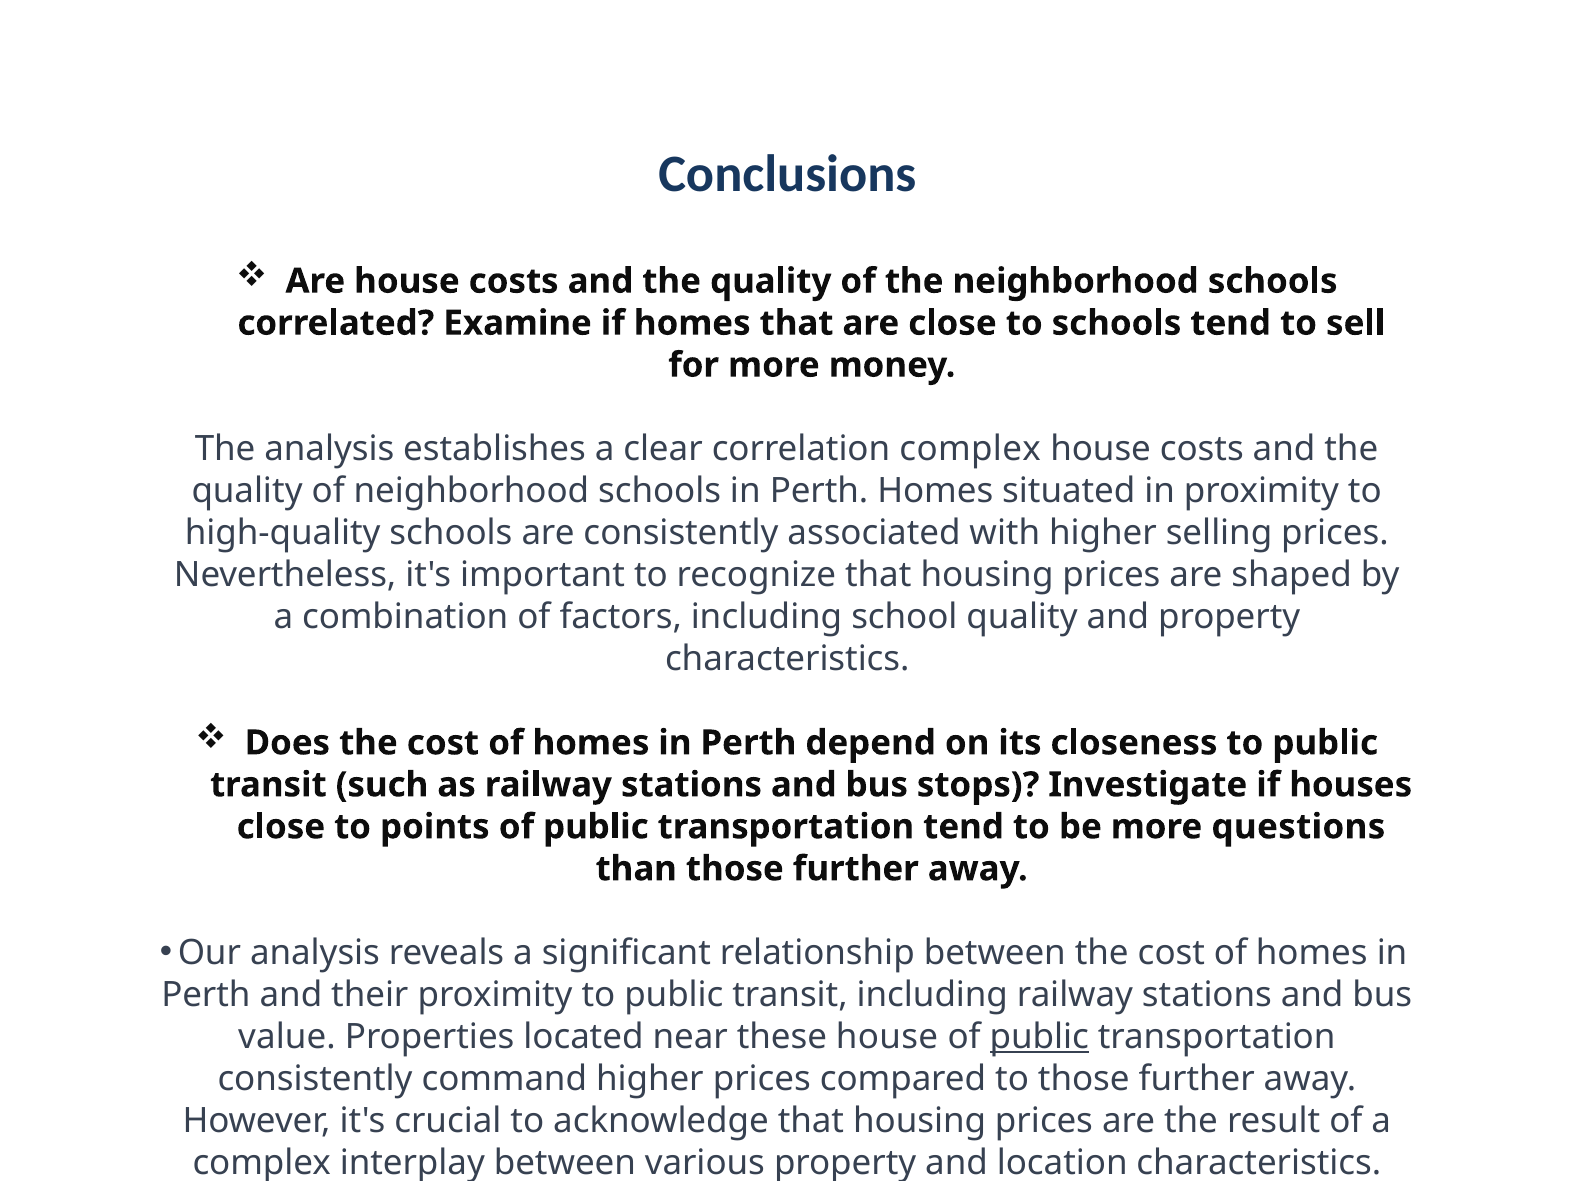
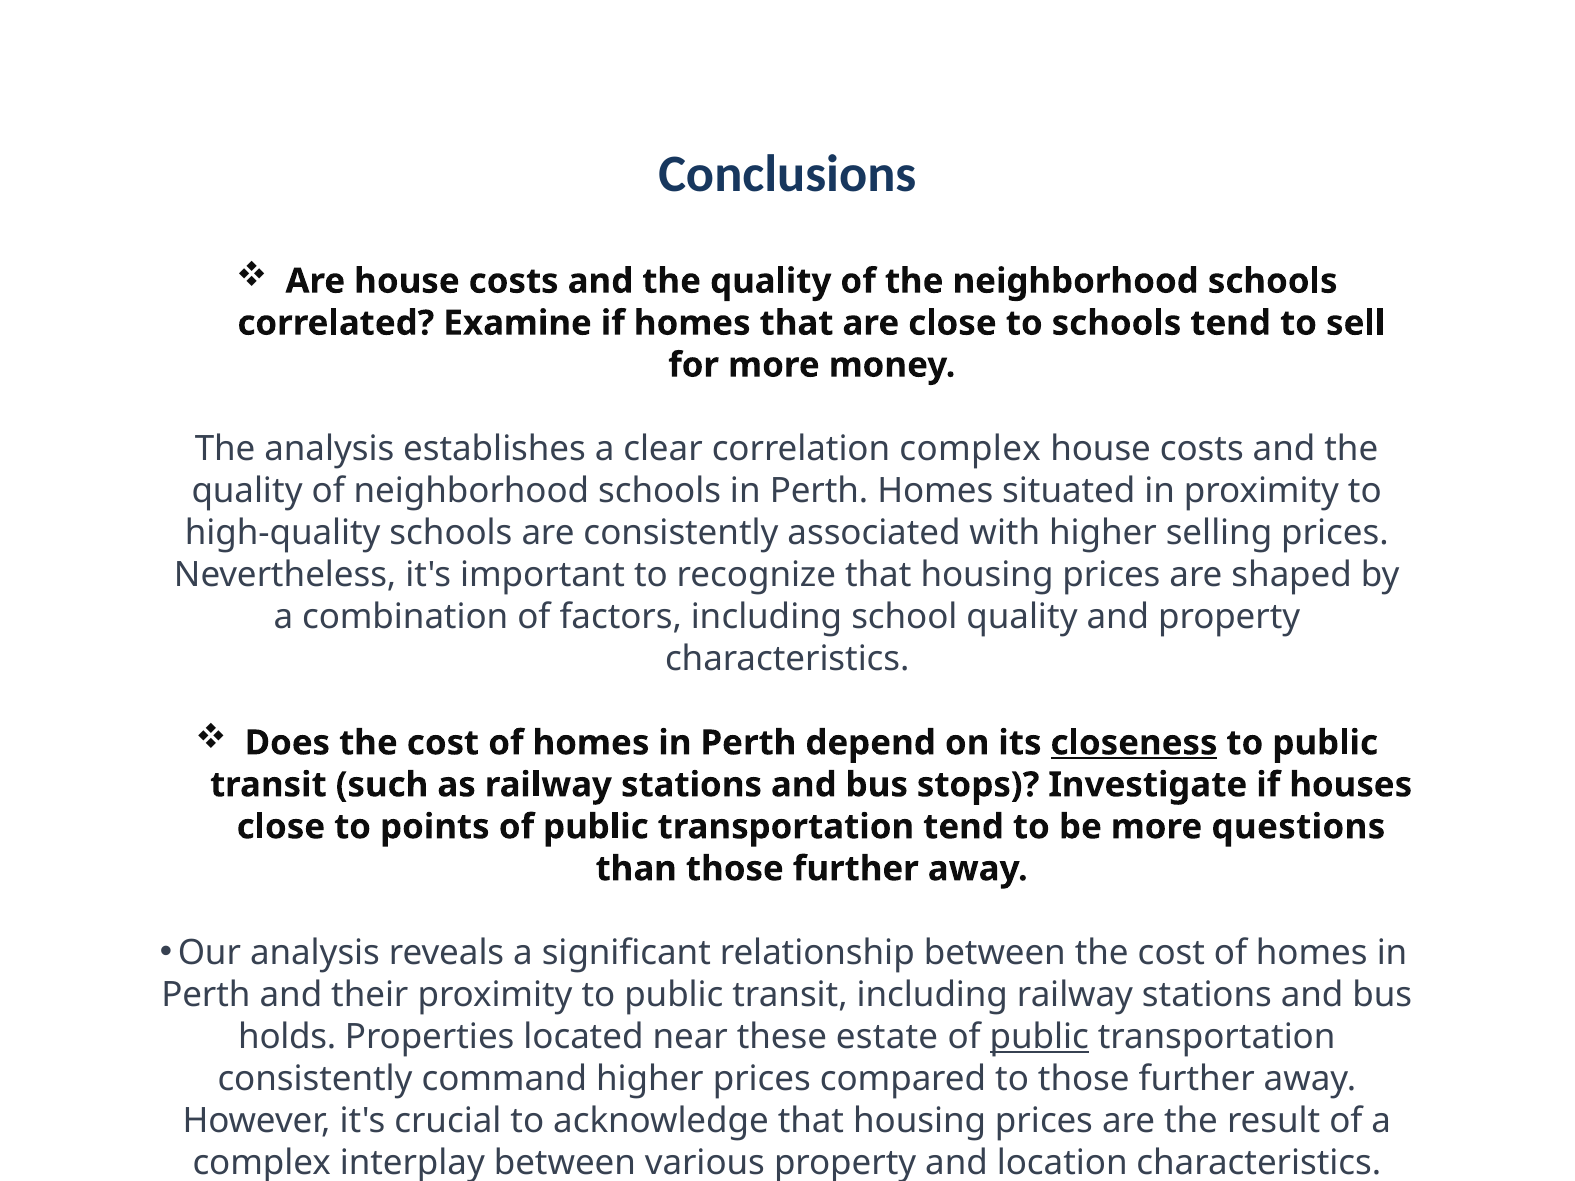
closeness underline: none -> present
value: value -> holds
these house: house -> estate
